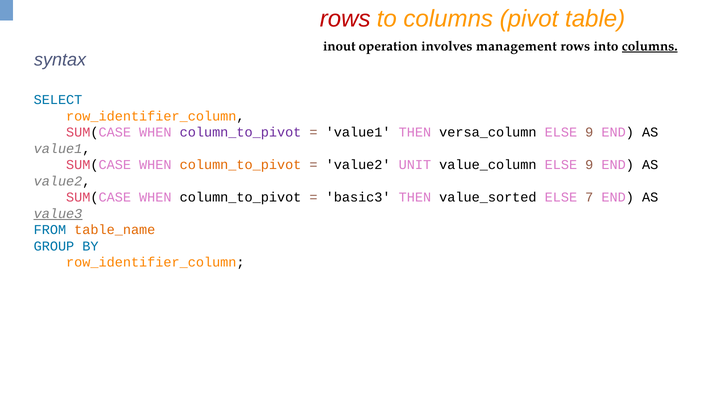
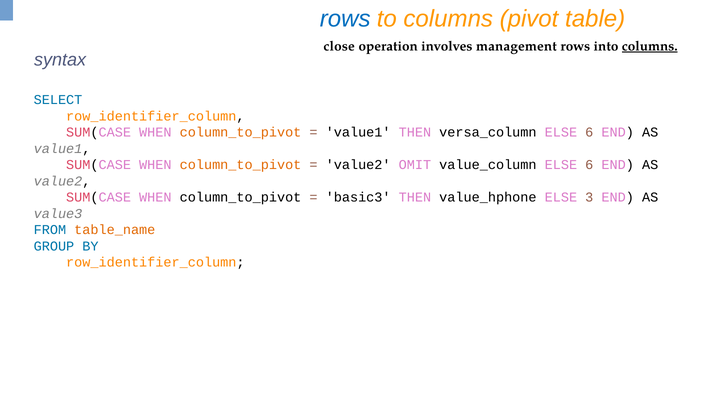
rows at (345, 19) colour: red -> blue
inout: inout -> close
column_to_pivot at (241, 132) colour: purple -> orange
9 at (589, 132): 9 -> 6
UNIT: UNIT -> OMIT
value_column ELSE 9: 9 -> 6
value_sorted: value_sorted -> value_hphone
7: 7 -> 3
value3 underline: present -> none
